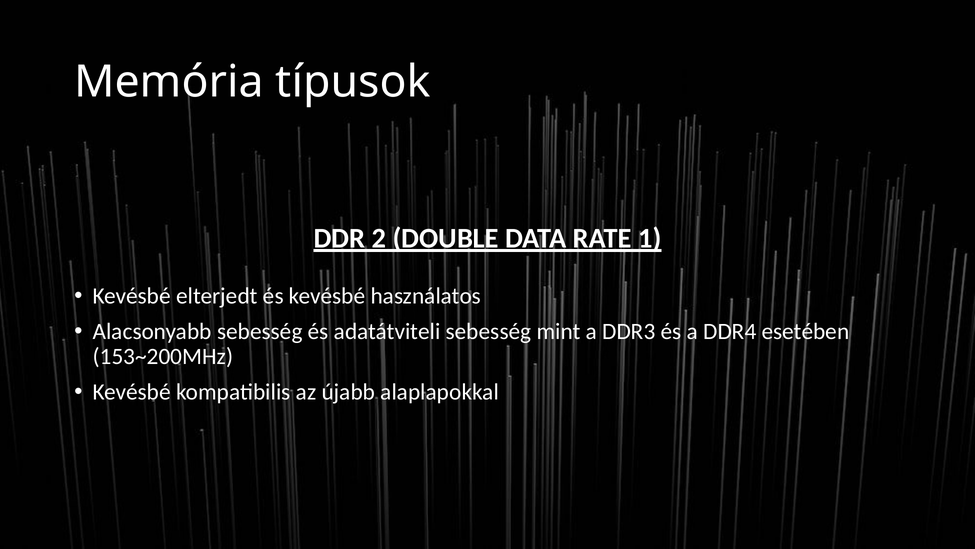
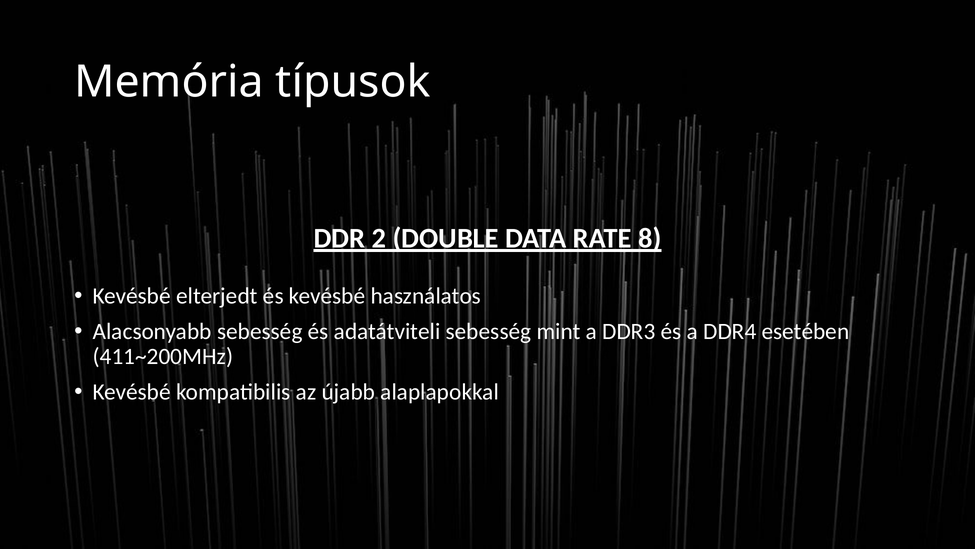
1: 1 -> 8
153~200MHz: 153~200MHz -> 411~200MHz
